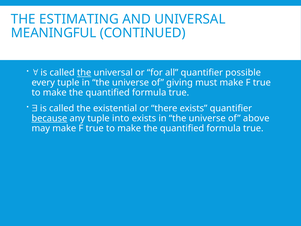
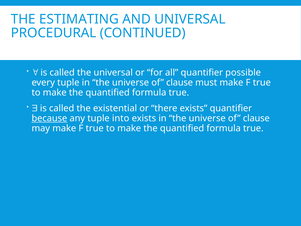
MEANINGFUL: MEANINGFUL -> PROCEDURAL
the at (84, 73) underline: present -> none
giving at (180, 83): giving -> clause
above at (256, 118): above -> clause
